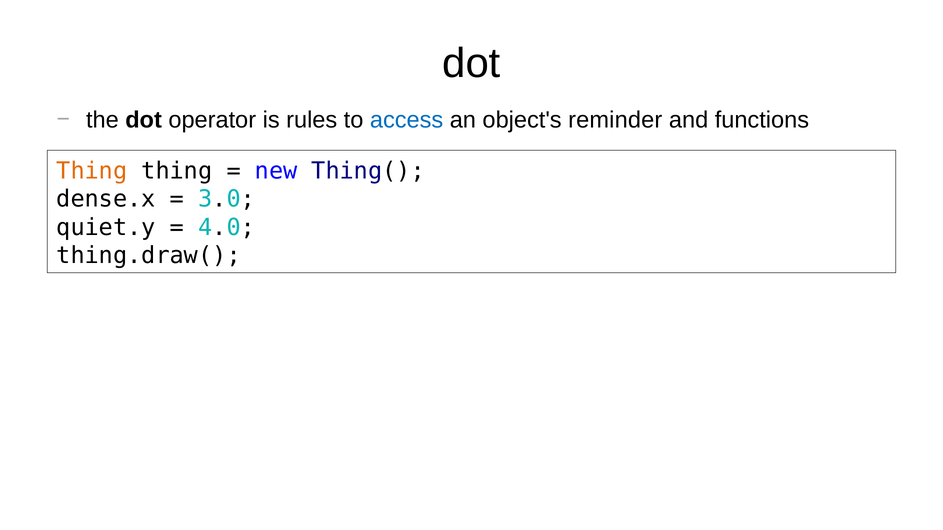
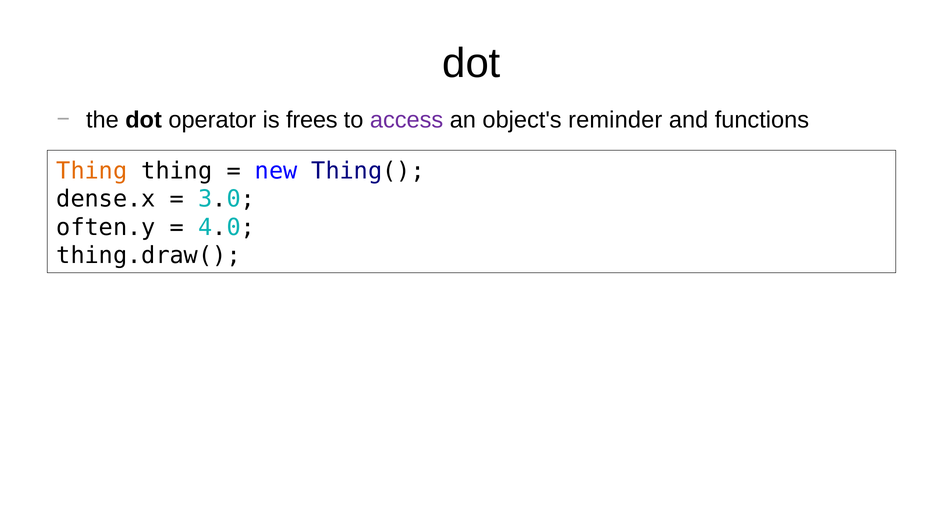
rules: rules -> frees
access colour: blue -> purple
quiet.y: quiet.y -> often.y
